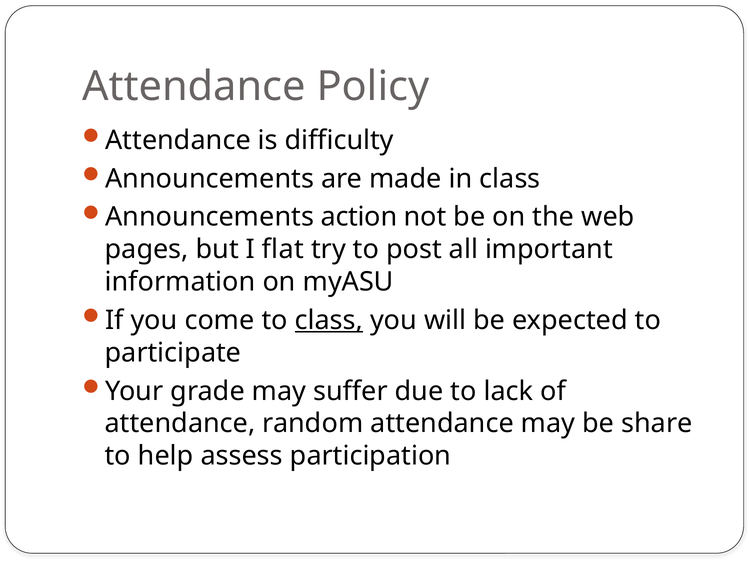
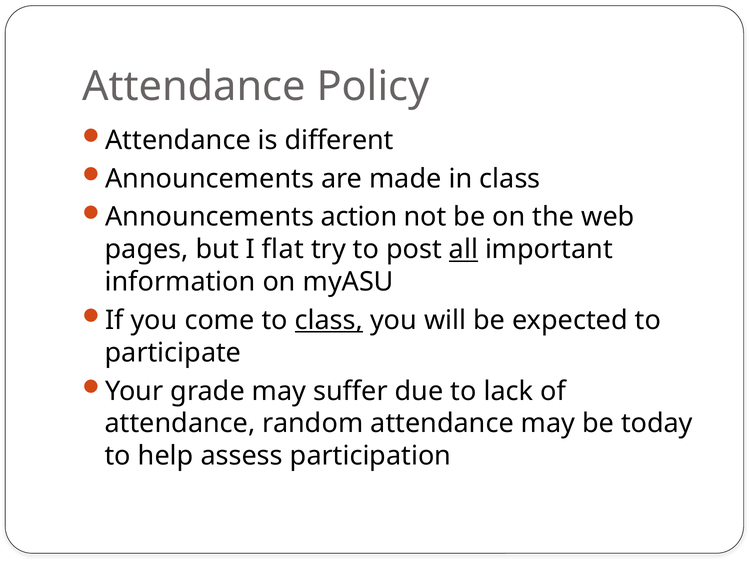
difficulty: difficulty -> different
all underline: none -> present
share: share -> today
